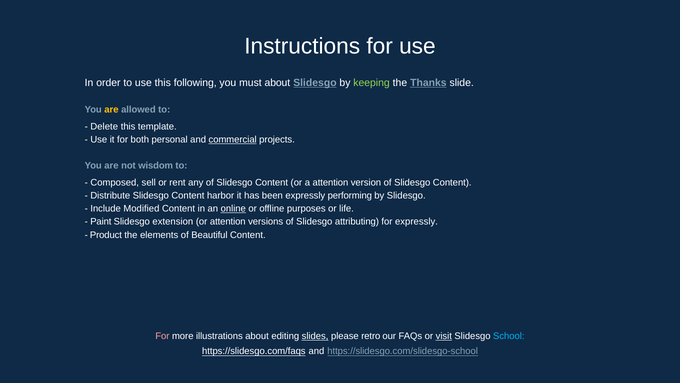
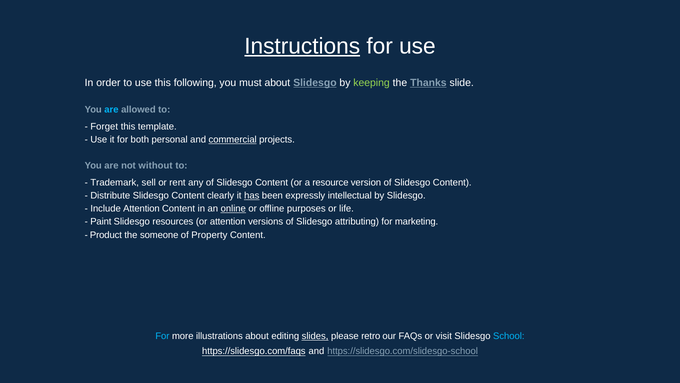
Instructions underline: none -> present
are at (111, 110) colour: yellow -> light blue
Delete: Delete -> Forget
wisdom: wisdom -> without
Composed: Composed -> Trademark
a attention: attention -> resource
harbor: harbor -> clearly
has underline: none -> present
performing: performing -> intellectual
Include Modified: Modified -> Attention
extension: extension -> resources
for expressly: expressly -> marketing
elements: elements -> someone
Beautiful: Beautiful -> Property
For at (162, 336) colour: pink -> light blue
visit underline: present -> none
